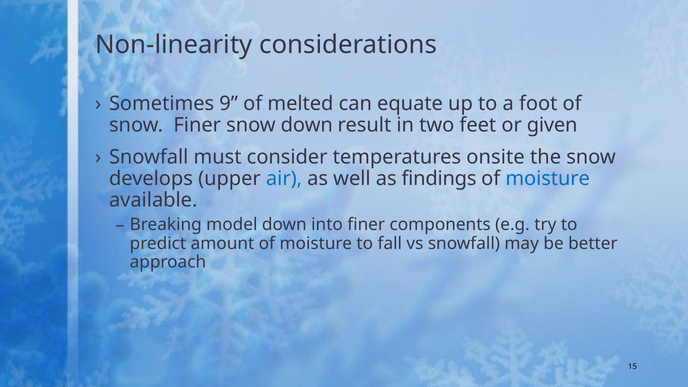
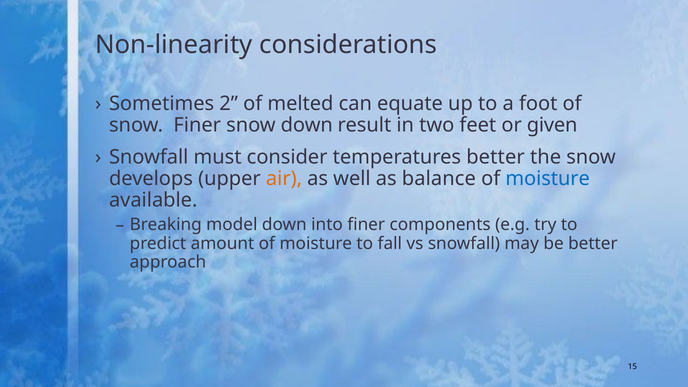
9: 9 -> 2
temperatures onsite: onsite -> better
air colour: blue -> orange
findings: findings -> balance
